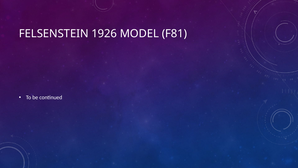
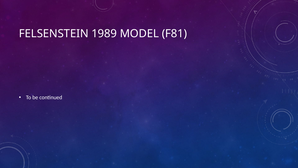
1926: 1926 -> 1989
